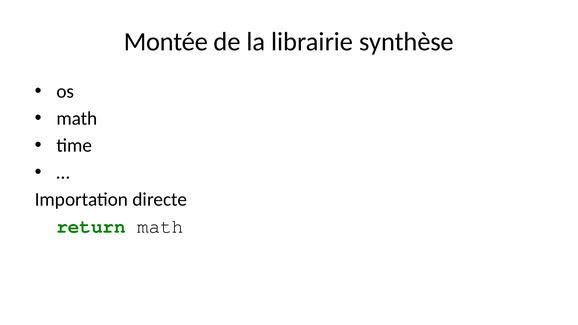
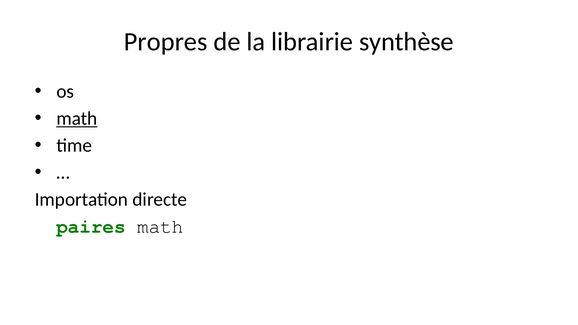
Montée: Montée -> Propres
math at (77, 119) underline: none -> present
return: return -> paires
